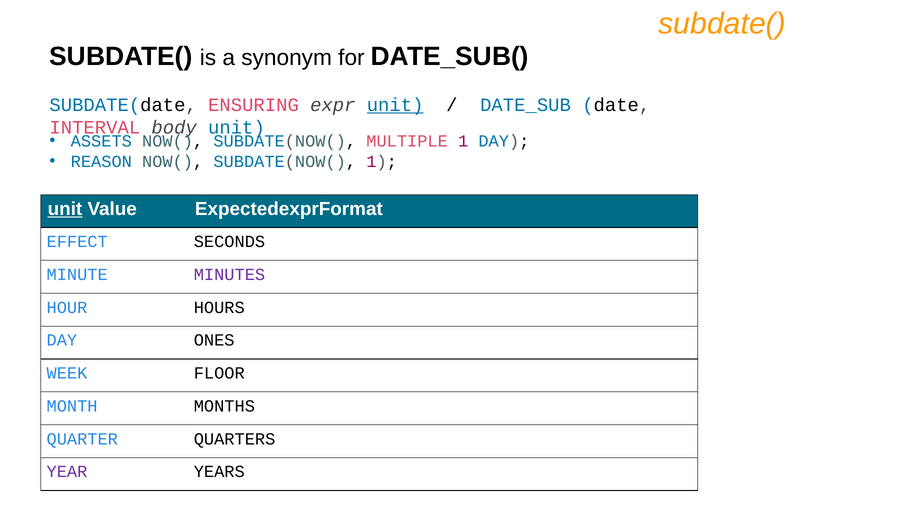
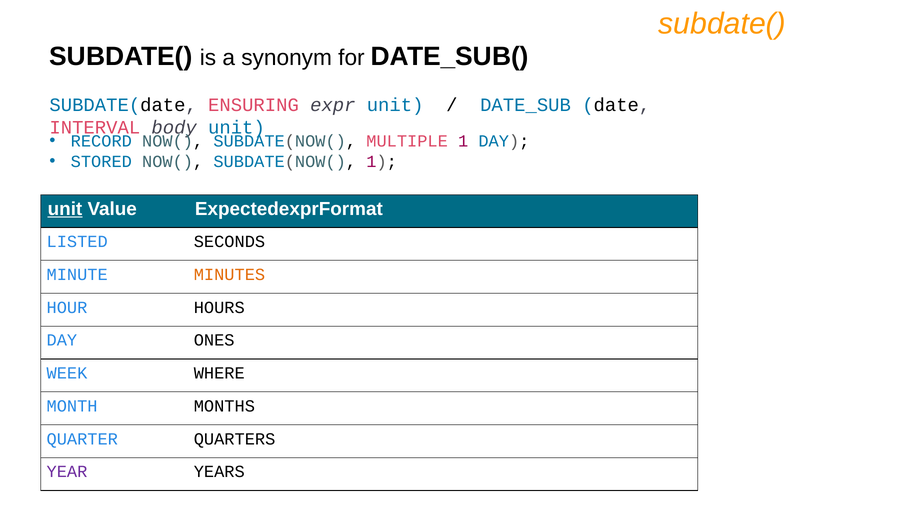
unit at (395, 105) underline: present -> none
ASSETS: ASSETS -> RECORD
REASON: REASON -> STORED
EFFECT: EFFECT -> LISTED
MINUTES colour: purple -> orange
FLOOR: FLOOR -> WHERE
